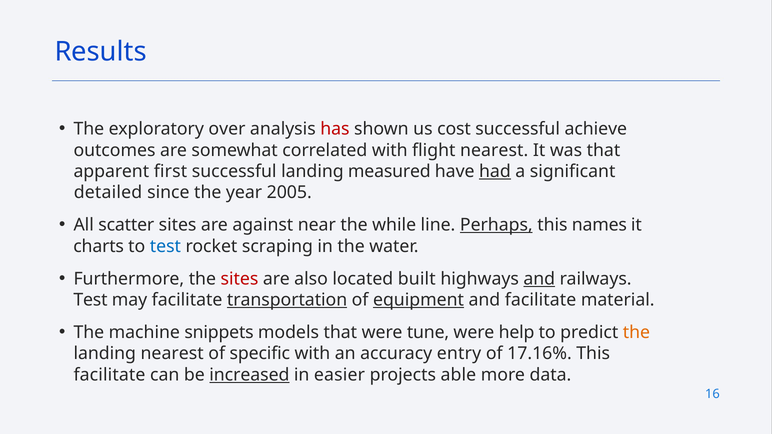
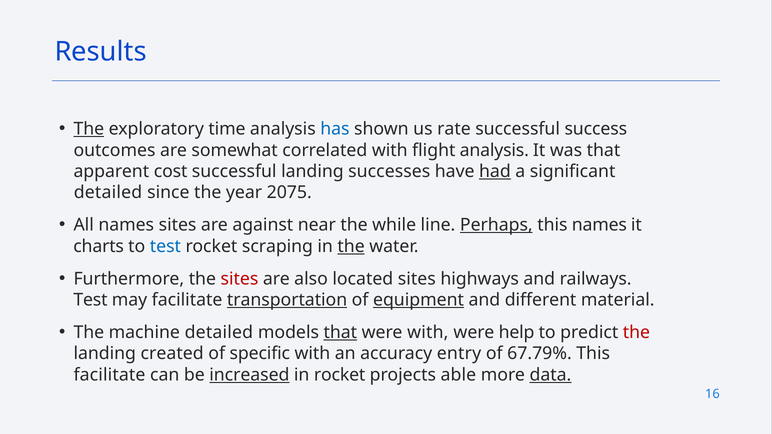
The at (89, 129) underline: none -> present
over: over -> time
has colour: red -> blue
cost: cost -> rate
achieve: achieve -> success
flight nearest: nearest -> analysis
first: first -> cost
measured: measured -> successes
2005: 2005 -> 2075
All scatter: scatter -> names
the at (351, 246) underline: none -> present
located built: built -> sites
and at (539, 279) underline: present -> none
and facilitate: facilitate -> different
machine snippets: snippets -> detailed
that at (340, 333) underline: none -> present
were tune: tune -> with
the at (636, 333) colour: orange -> red
landing nearest: nearest -> created
17.16%: 17.16% -> 67.79%
in easier: easier -> rocket
data underline: none -> present
